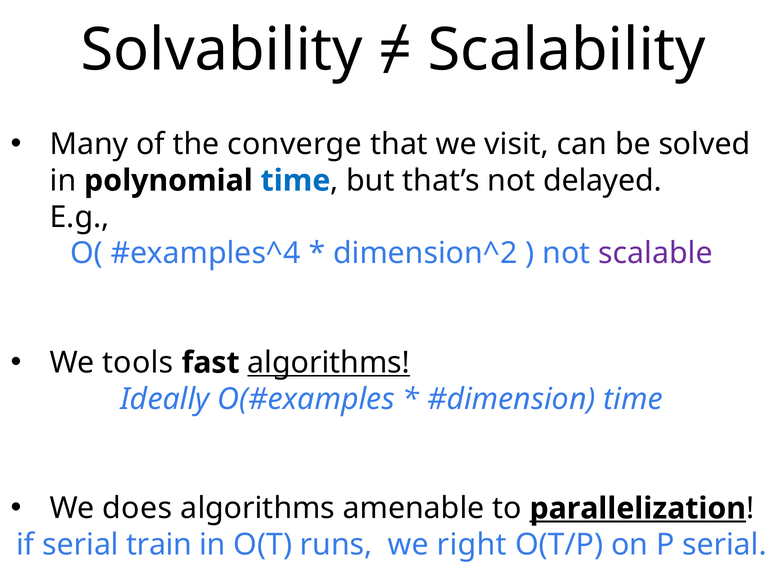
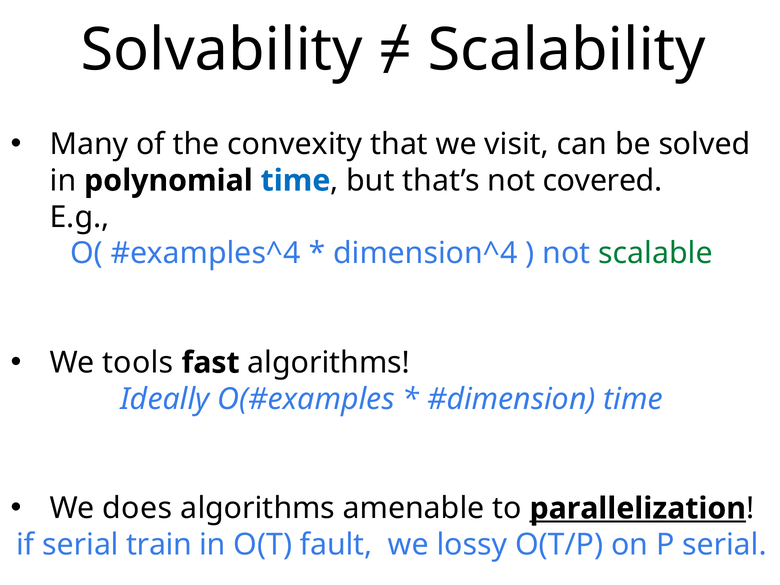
converge: converge -> convexity
delayed: delayed -> covered
dimension^2: dimension^2 -> dimension^4
scalable colour: purple -> green
algorithms at (329, 363) underline: present -> none
runs: runs -> fault
right: right -> lossy
